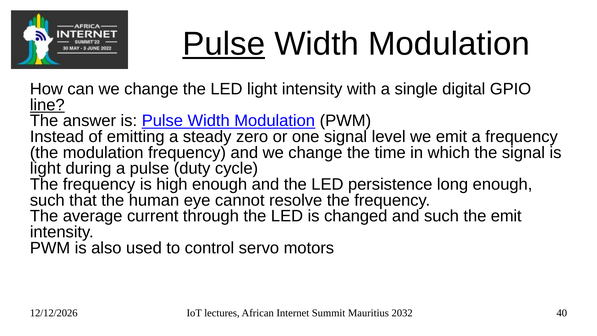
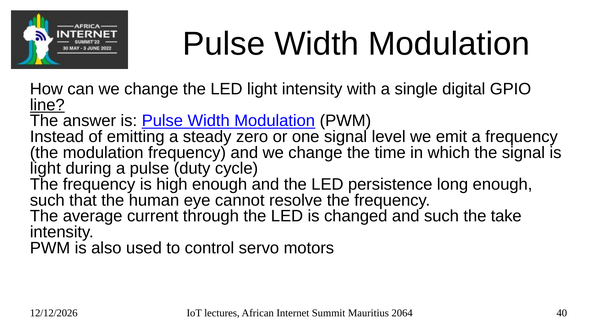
Pulse at (224, 44) underline: present -> none
the emit: emit -> take
2032: 2032 -> 2064
